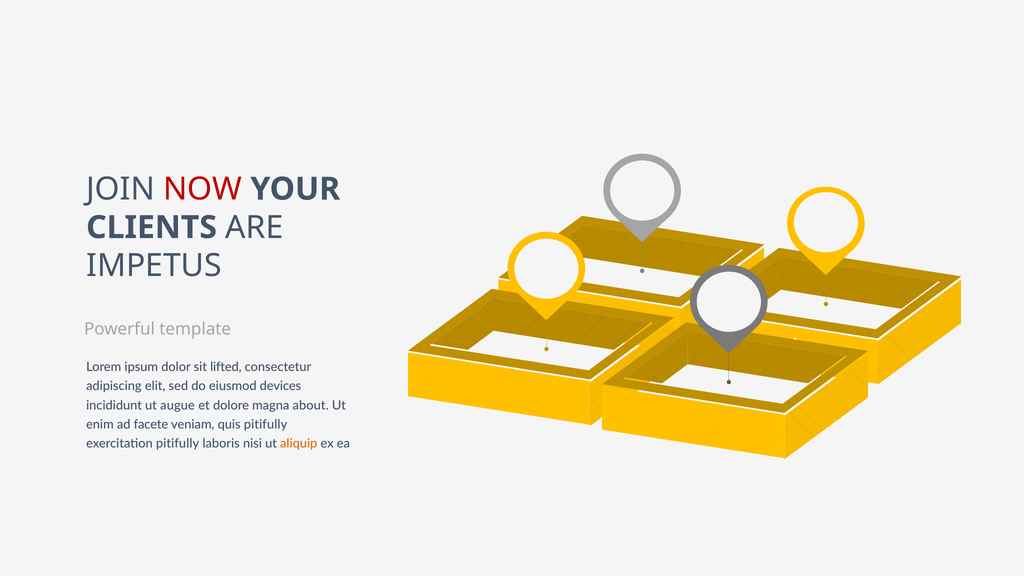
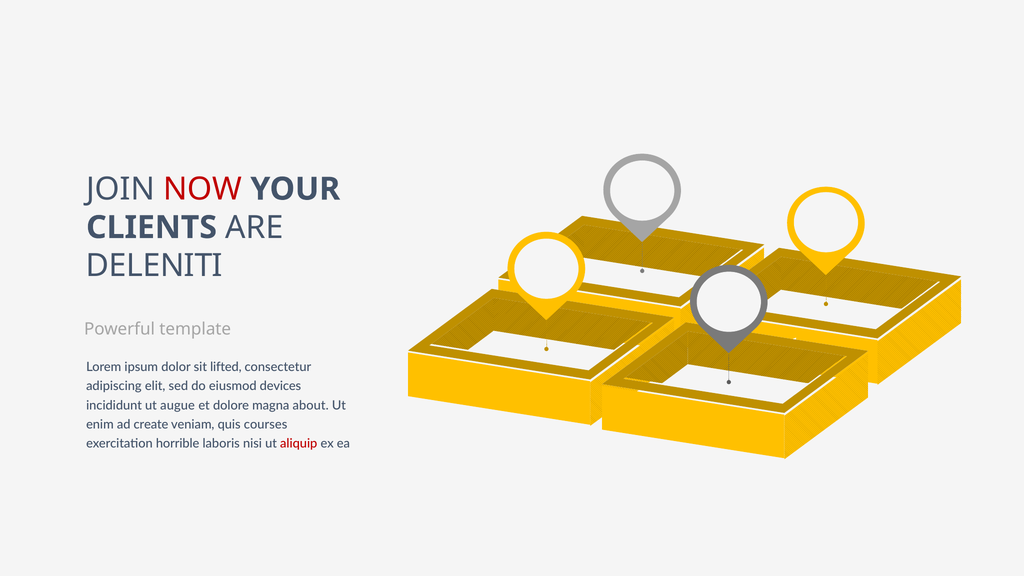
IMPETUS: IMPETUS -> DELENITI
facete: facete -> create
quis pitifully: pitifully -> courses
exercitation pitifully: pitifully -> horrible
aliquip colour: orange -> red
